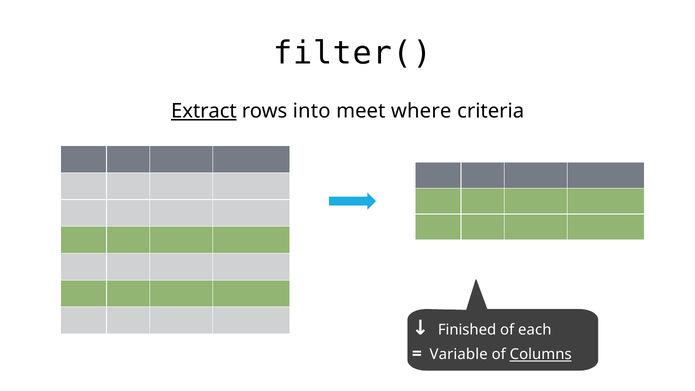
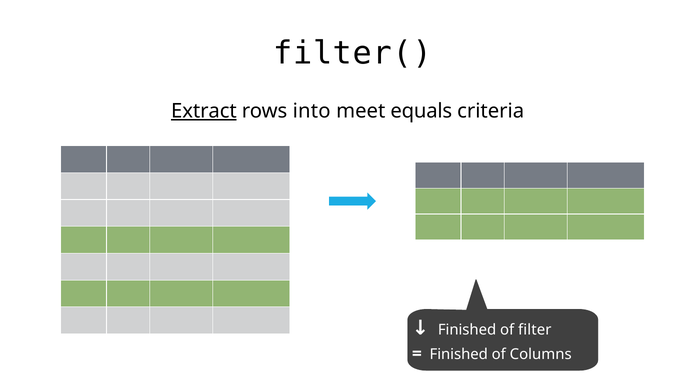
where: where -> equals
each: each -> filter
Variable at (459, 354): Variable -> Finished
Columns underline: present -> none
